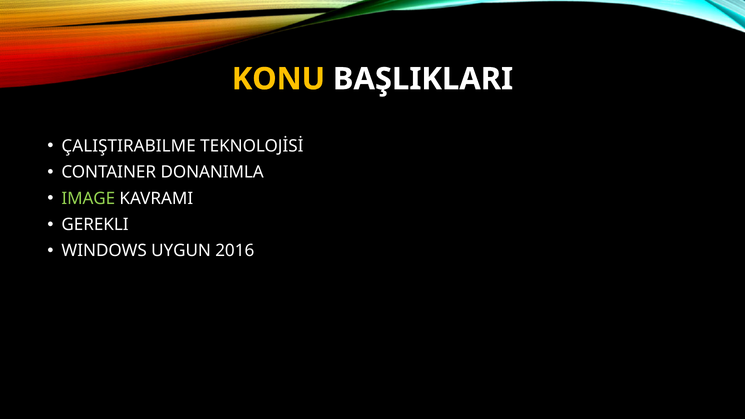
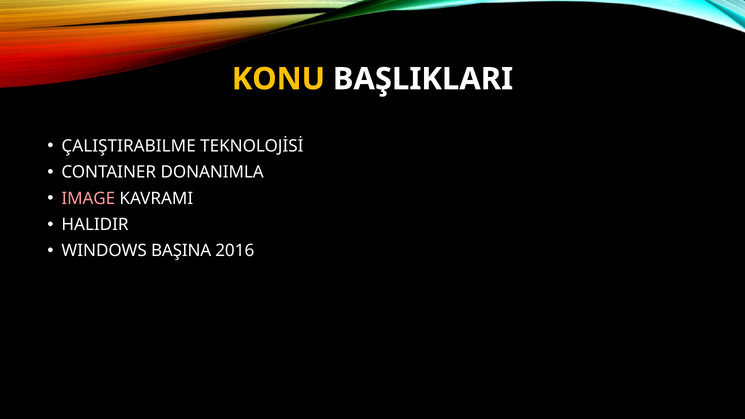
IMAGE colour: light green -> pink
GEREKLI: GEREKLI -> HALIDIR
UYGUN: UYGUN -> BAŞINA
